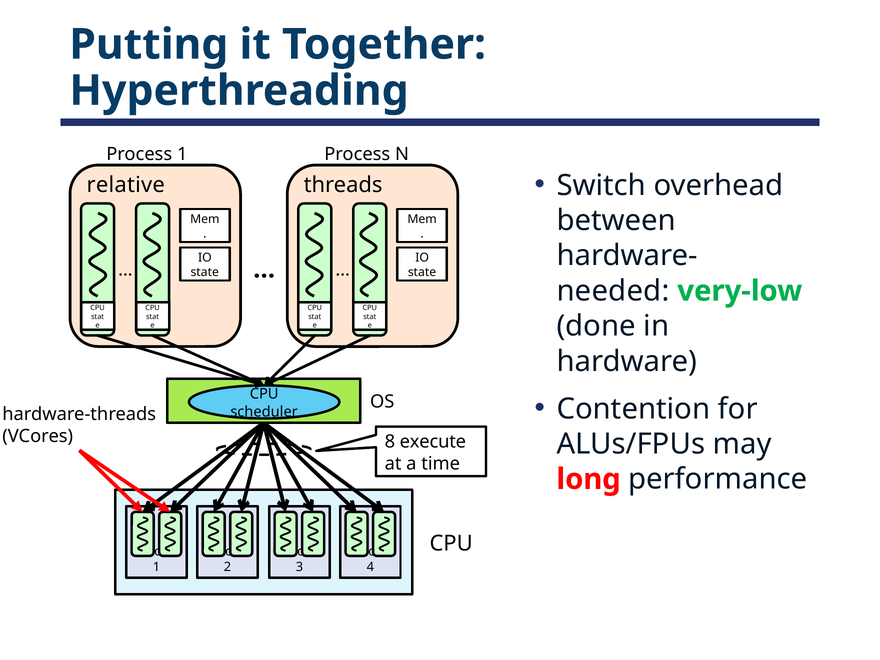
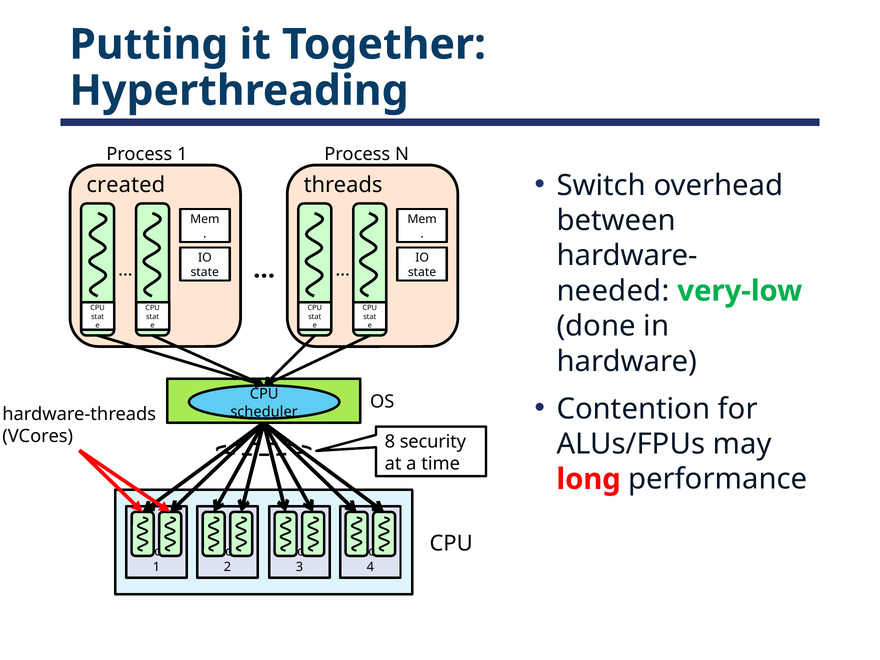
relative: relative -> created
execute: execute -> security
